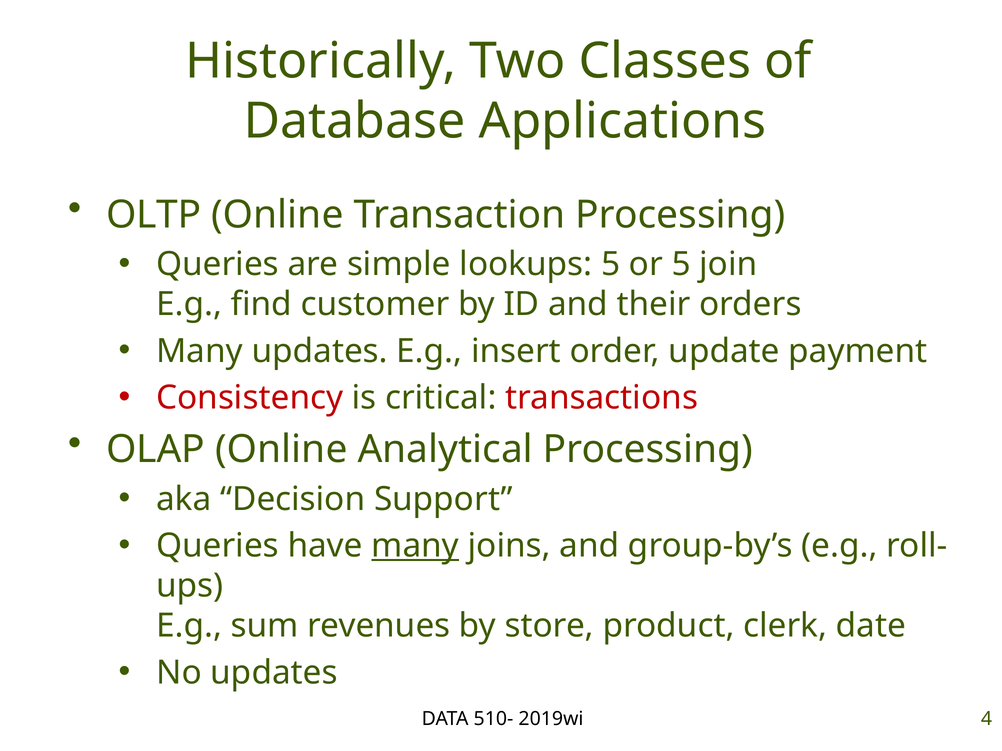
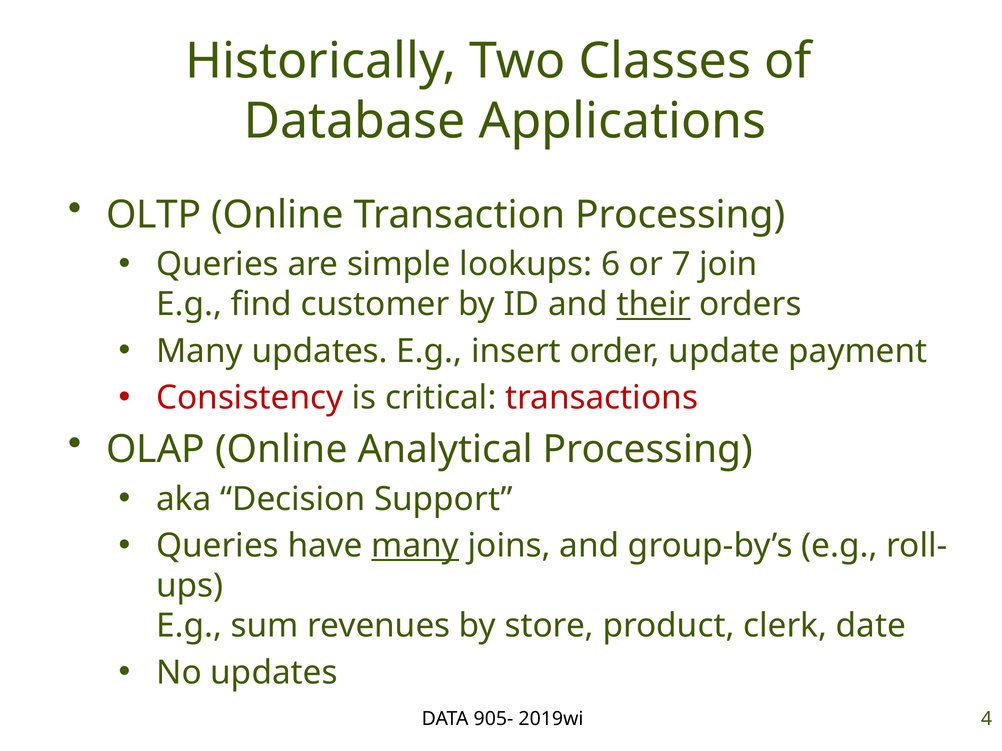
lookups 5: 5 -> 6
or 5: 5 -> 7
their underline: none -> present
510-: 510- -> 905-
